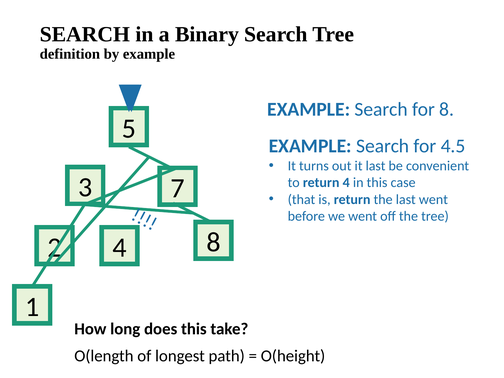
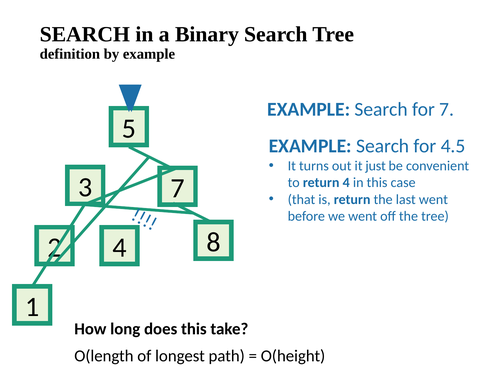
for 8: 8 -> 7
it last: last -> just
